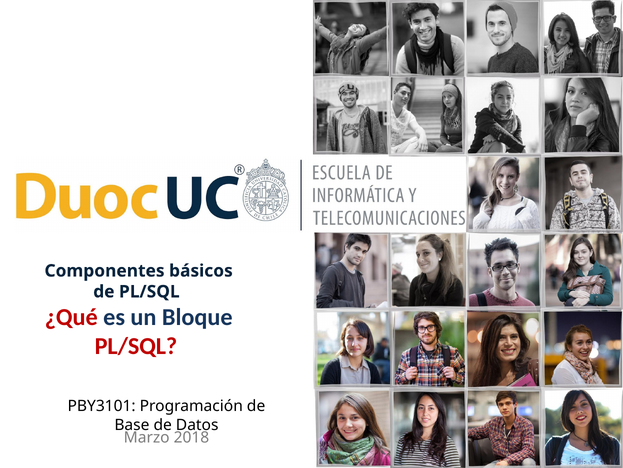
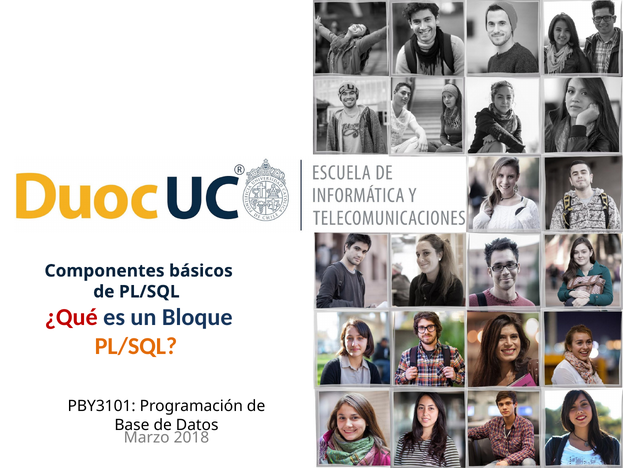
PL/SQL at (136, 346) colour: red -> orange
